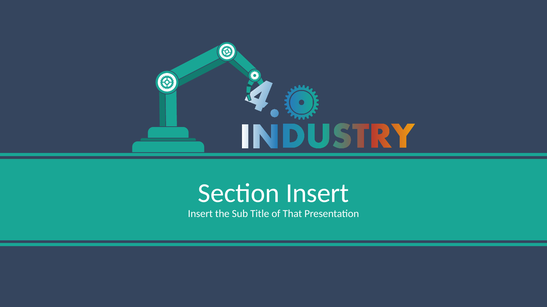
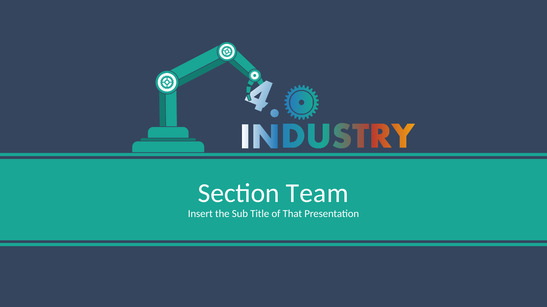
Section Insert: Insert -> Team
